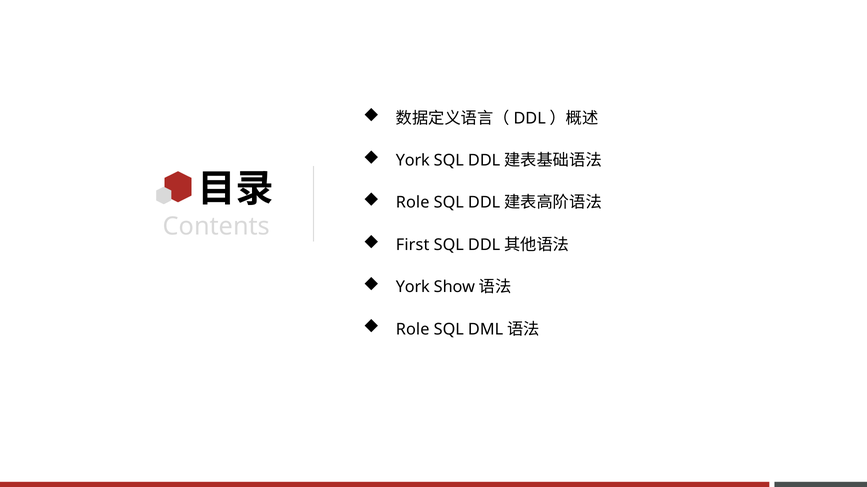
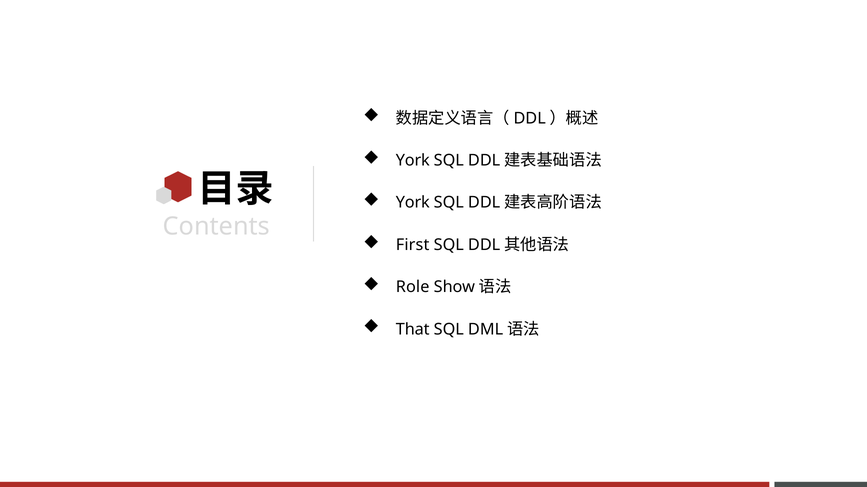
Role at (413, 203): Role -> York
York at (413, 287): York -> Role
Role at (413, 330): Role -> That
